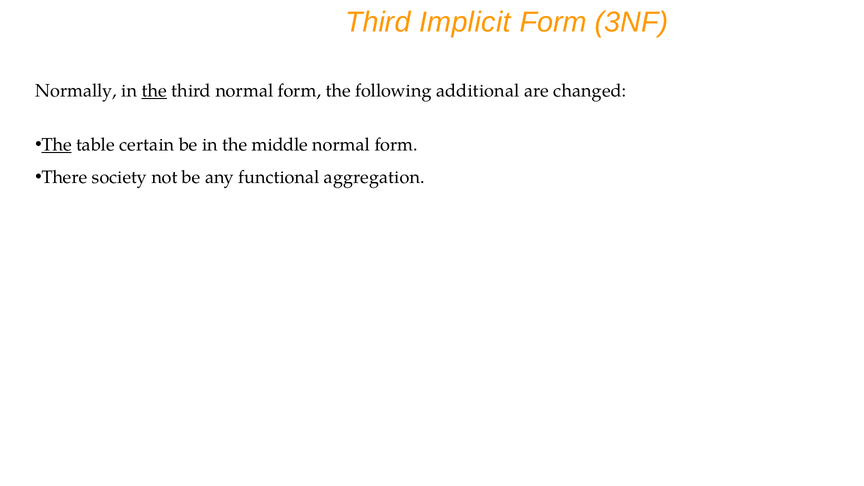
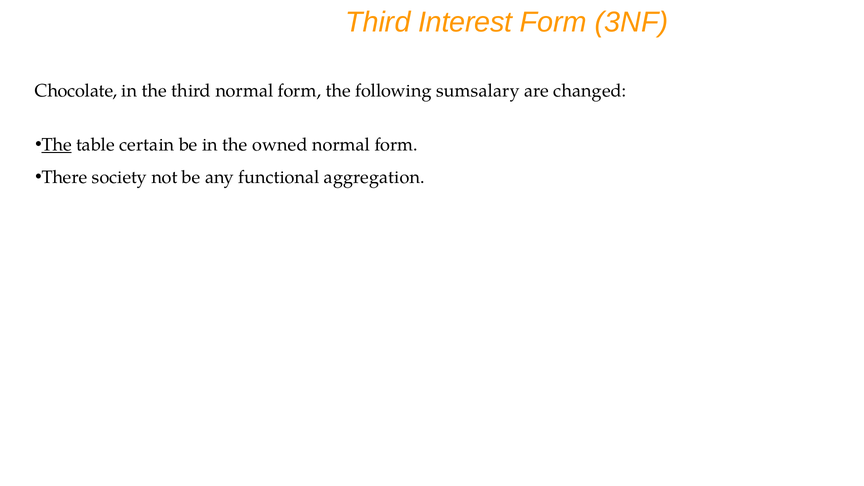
Implicit: Implicit -> Interest
Normally: Normally -> Chocolate
the at (154, 91) underline: present -> none
additional: additional -> sumsalary
middle: middle -> owned
